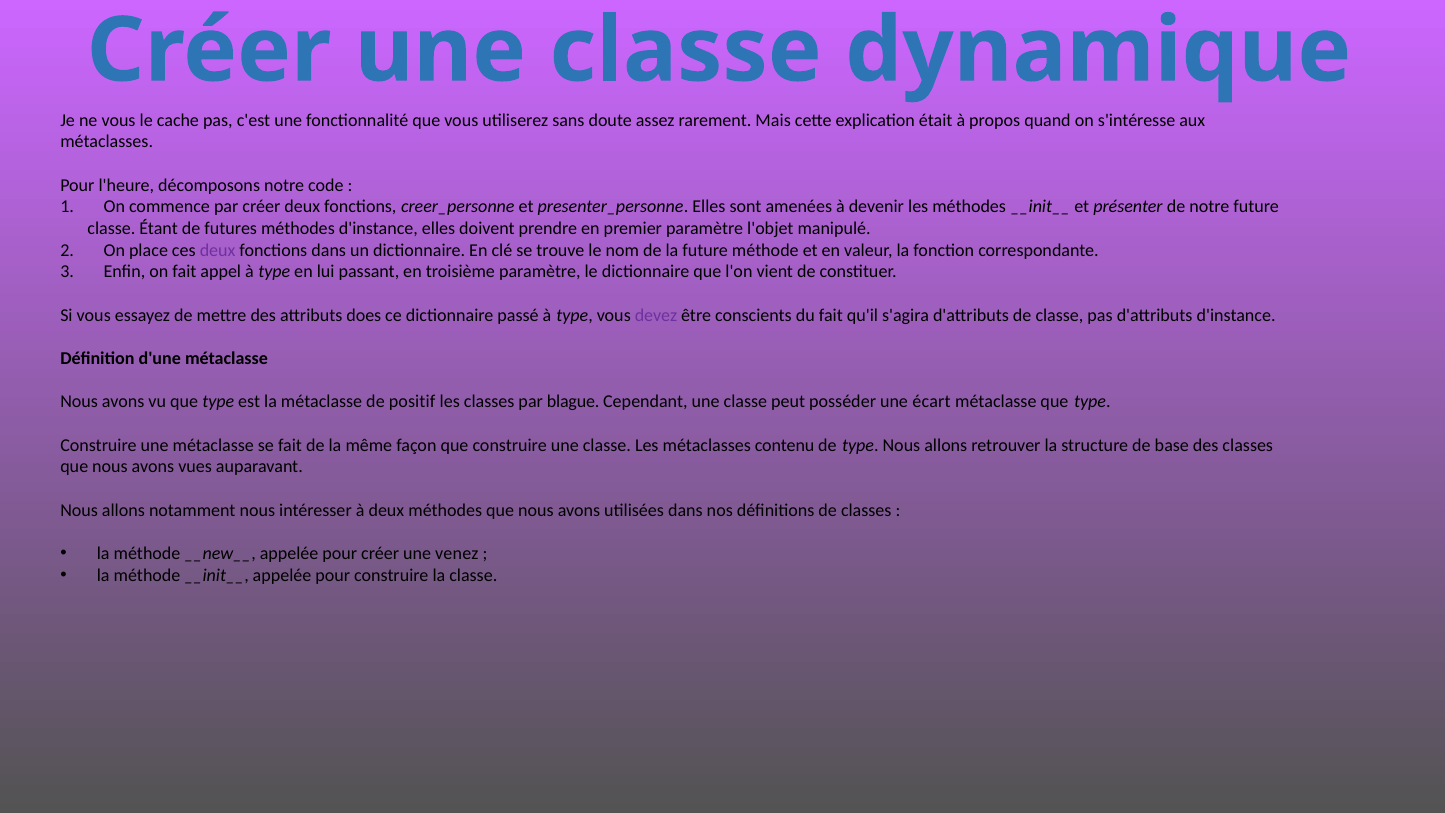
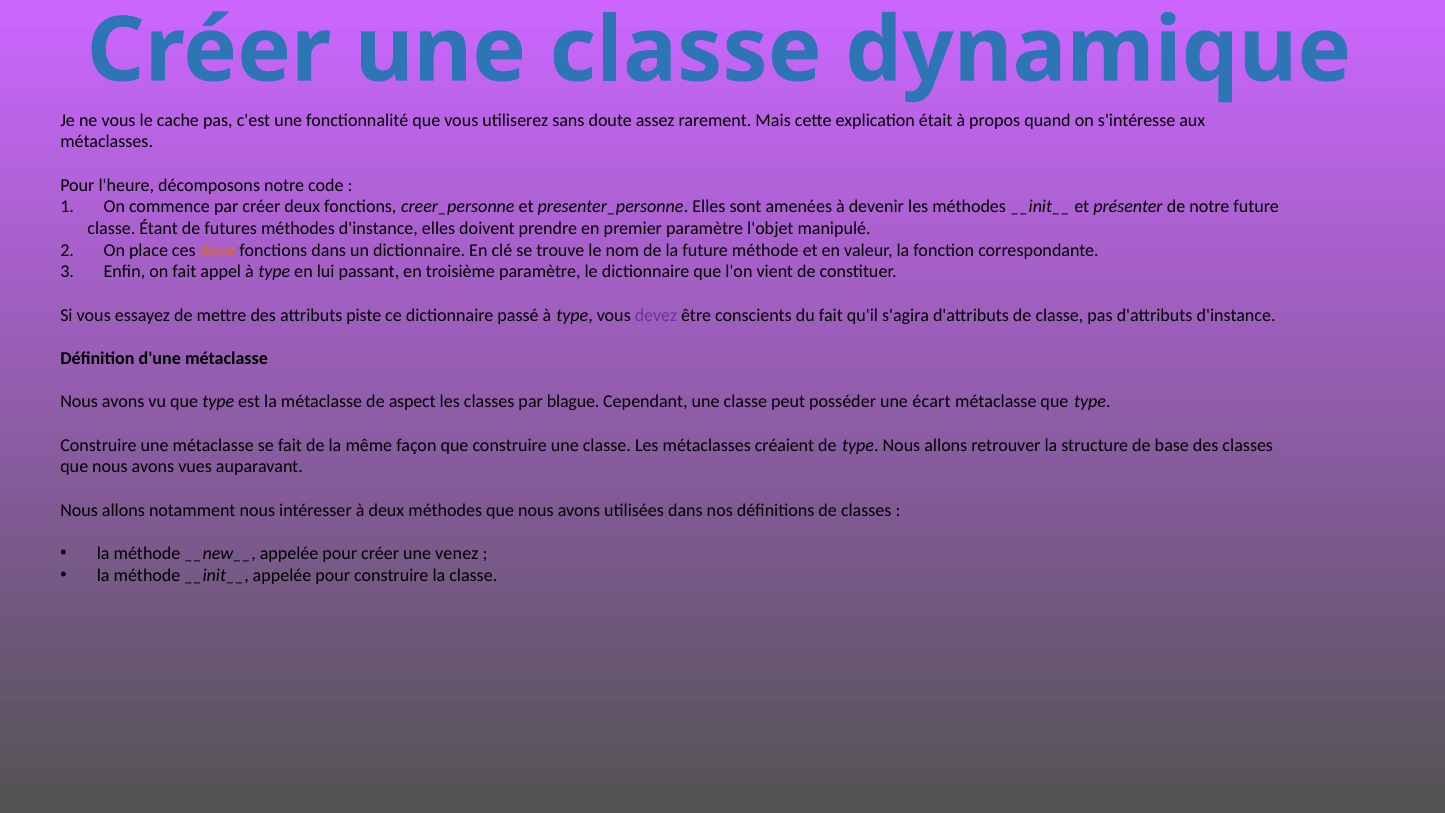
deux at (218, 250) colour: purple -> orange
does: does -> piste
positif: positif -> aspect
contenu: contenu -> créaient
